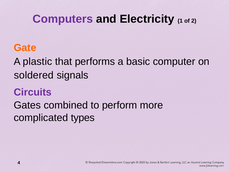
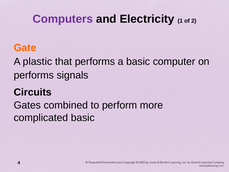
soldered at (34, 75): soldered -> performs
Circuits colour: purple -> black
complicated types: types -> basic
